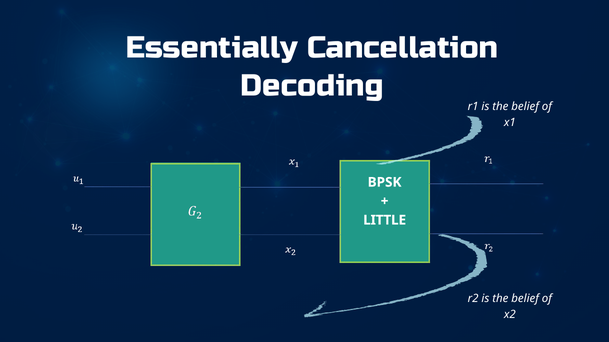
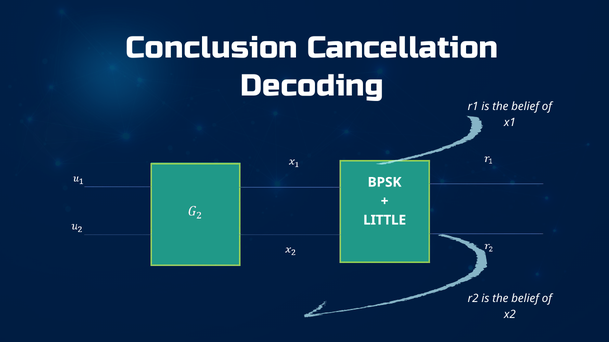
Essentially: Essentially -> Conclusion
